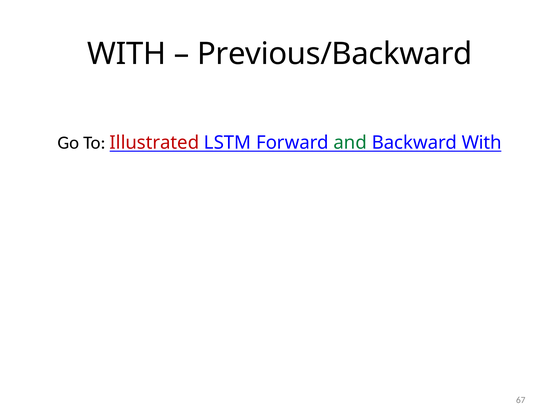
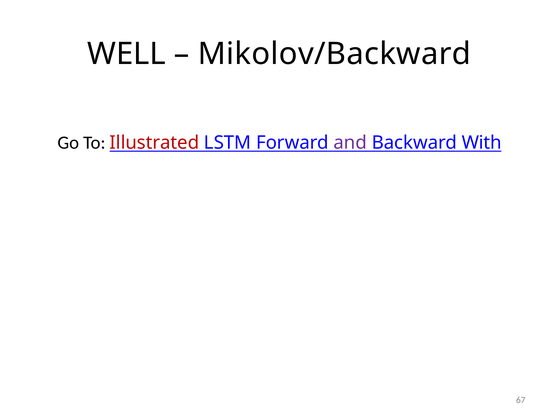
WITH at (127, 54): WITH -> WELL
Previous/Backward: Previous/Backward -> Mikolov/Backward
and colour: green -> purple
